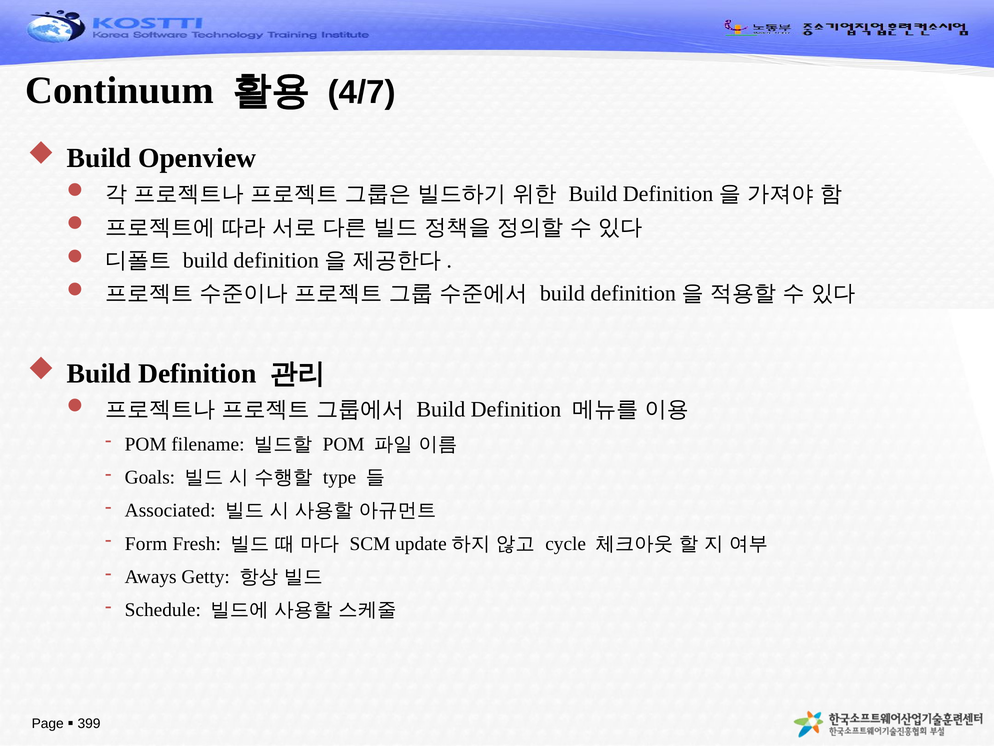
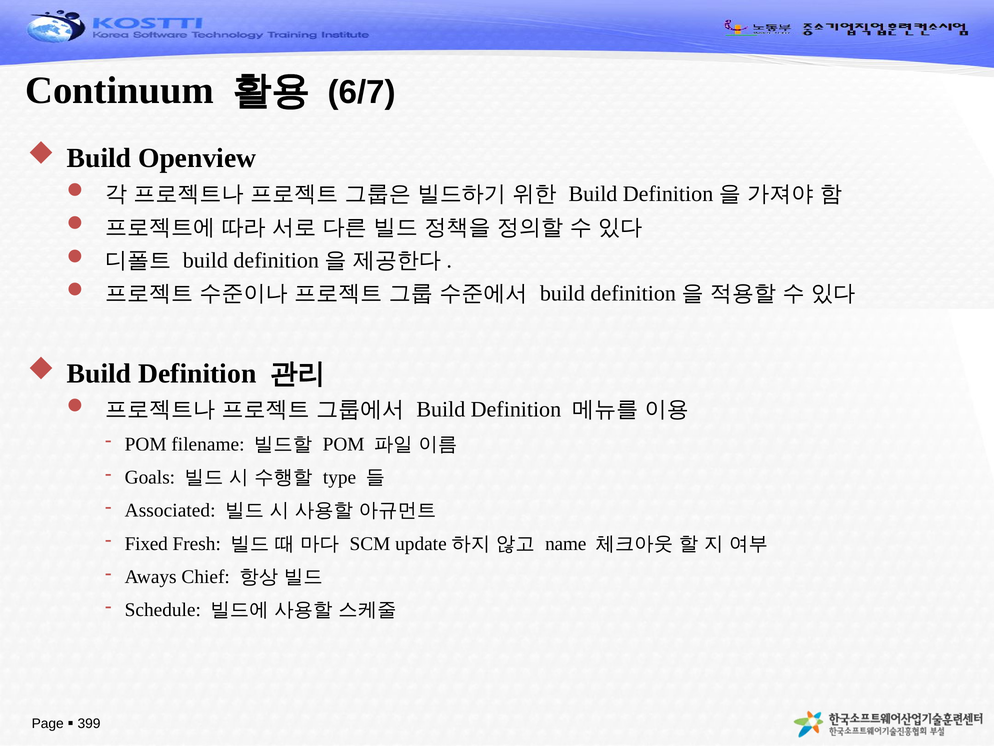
4/7: 4/7 -> 6/7
Form: Form -> Fixed
cycle: cycle -> name
Getty: Getty -> Chief
